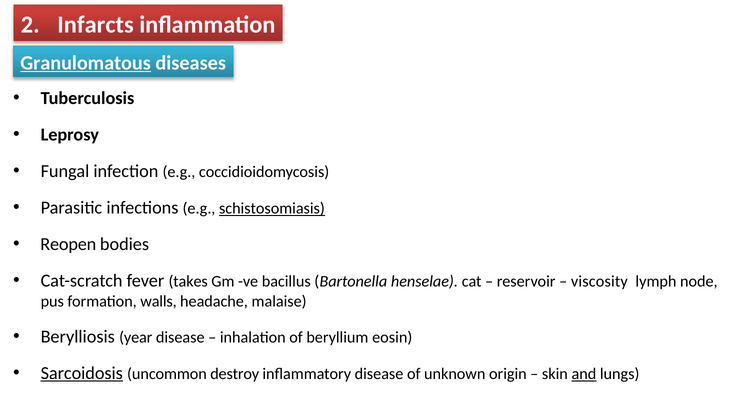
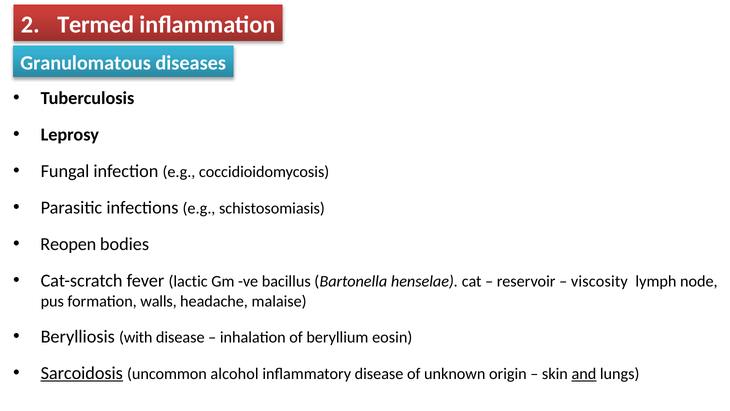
Infarcts: Infarcts -> Termed
Granulomatous underline: present -> none
schistosomiasis underline: present -> none
takes: takes -> lactic
year: year -> with
destroy: destroy -> alcohol
